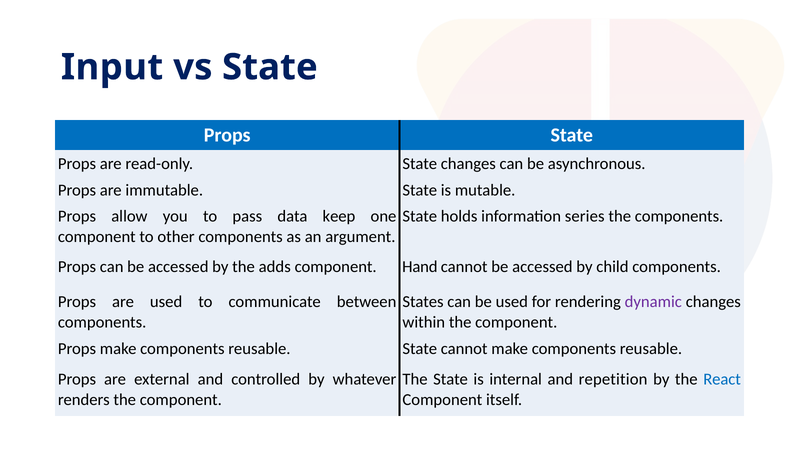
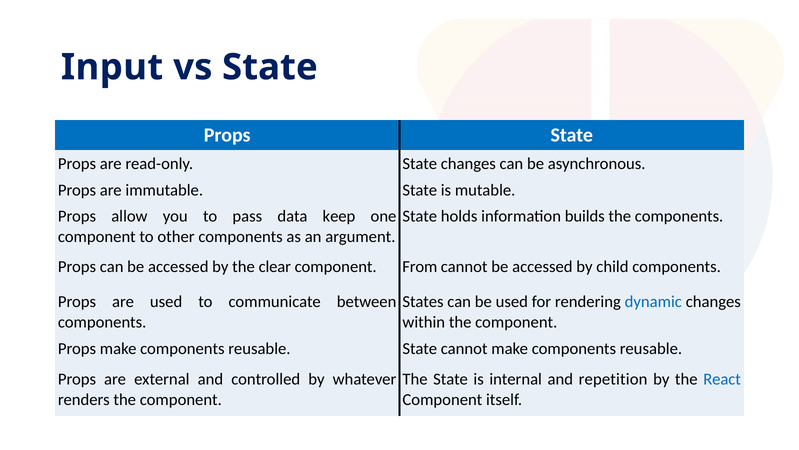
series: series -> builds
adds: adds -> clear
Hand: Hand -> From
dynamic colour: purple -> blue
